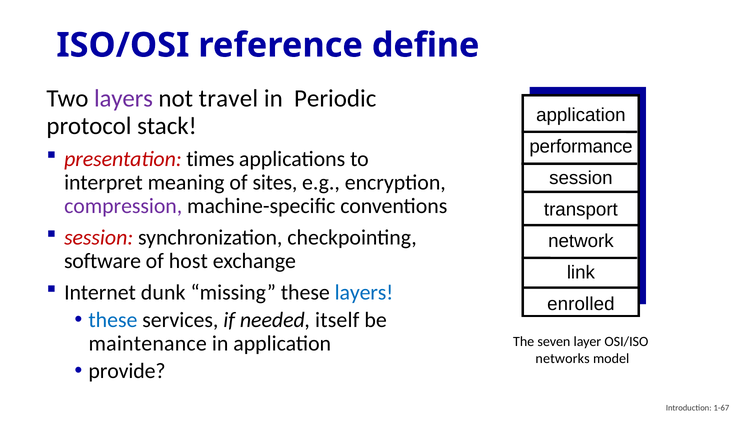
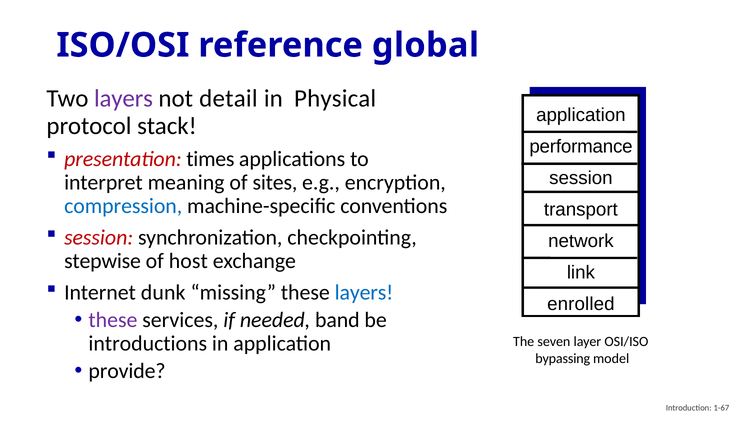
define: define -> global
travel: travel -> detail
Periodic: Periodic -> Physical
compression colour: purple -> blue
software: software -> stepwise
these at (113, 319) colour: blue -> purple
itself: itself -> band
maintenance: maintenance -> introductions
networks: networks -> bypassing
